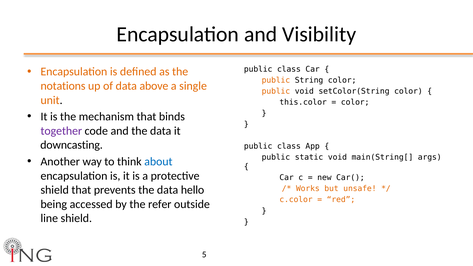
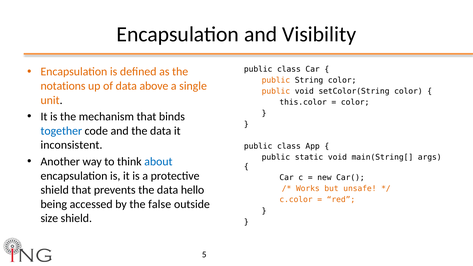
together colour: purple -> blue
downcasting: downcasting -> inconsistent
refer: refer -> false
line: line -> size
